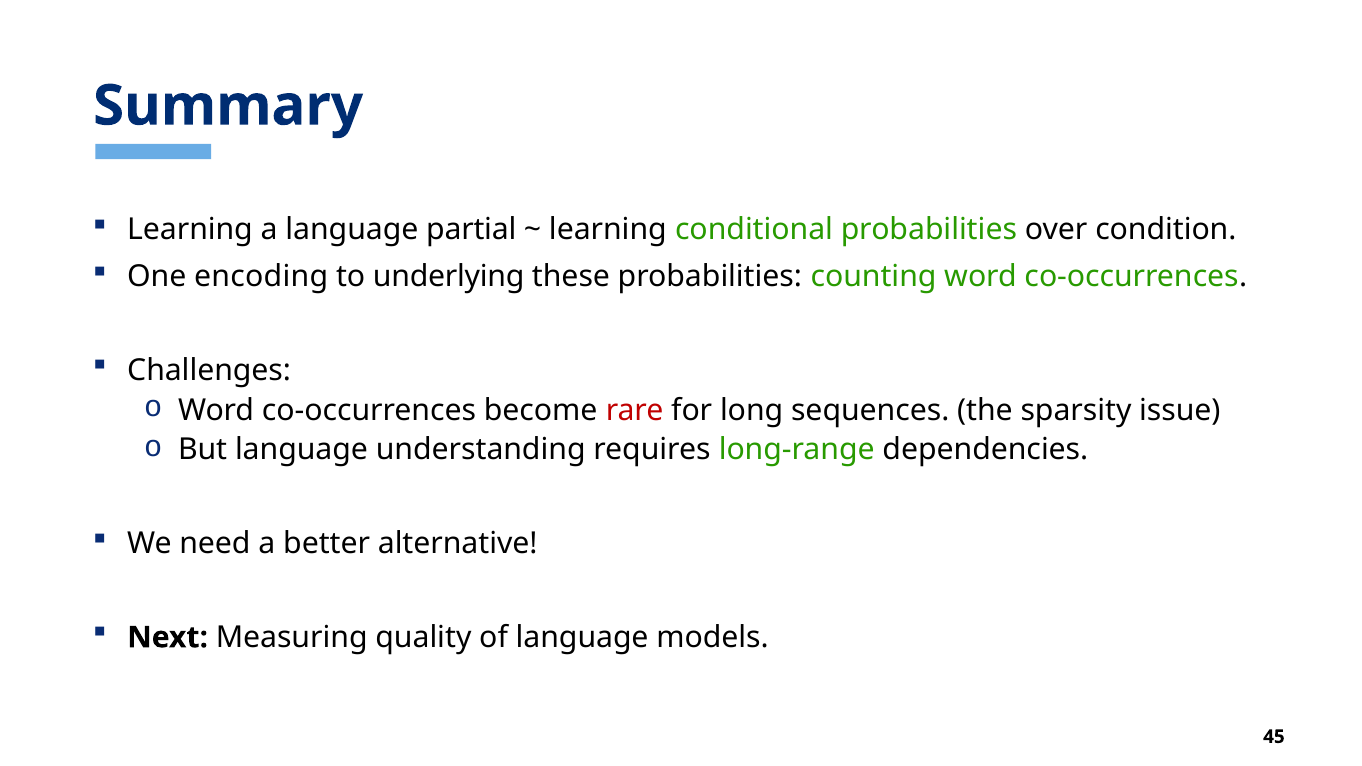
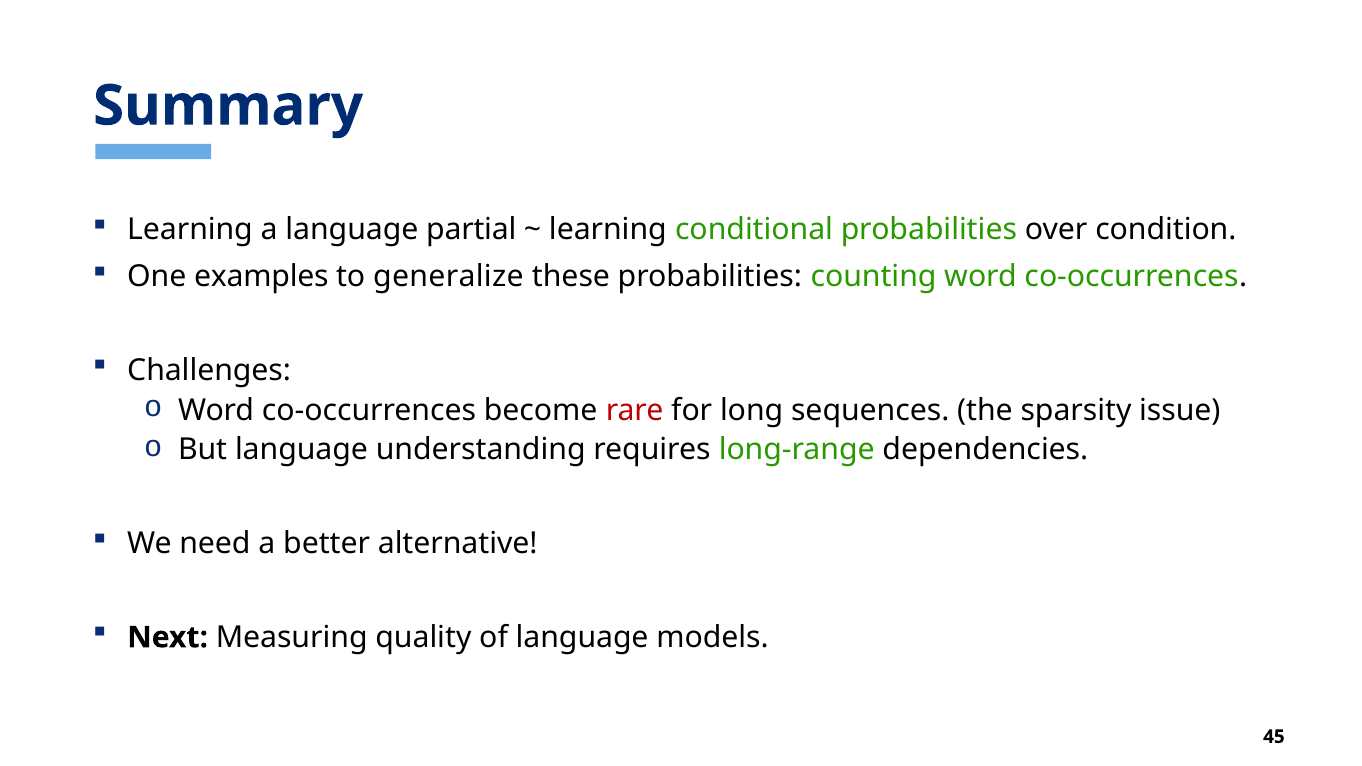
encoding: encoding -> examples
underlying: underlying -> generalize
